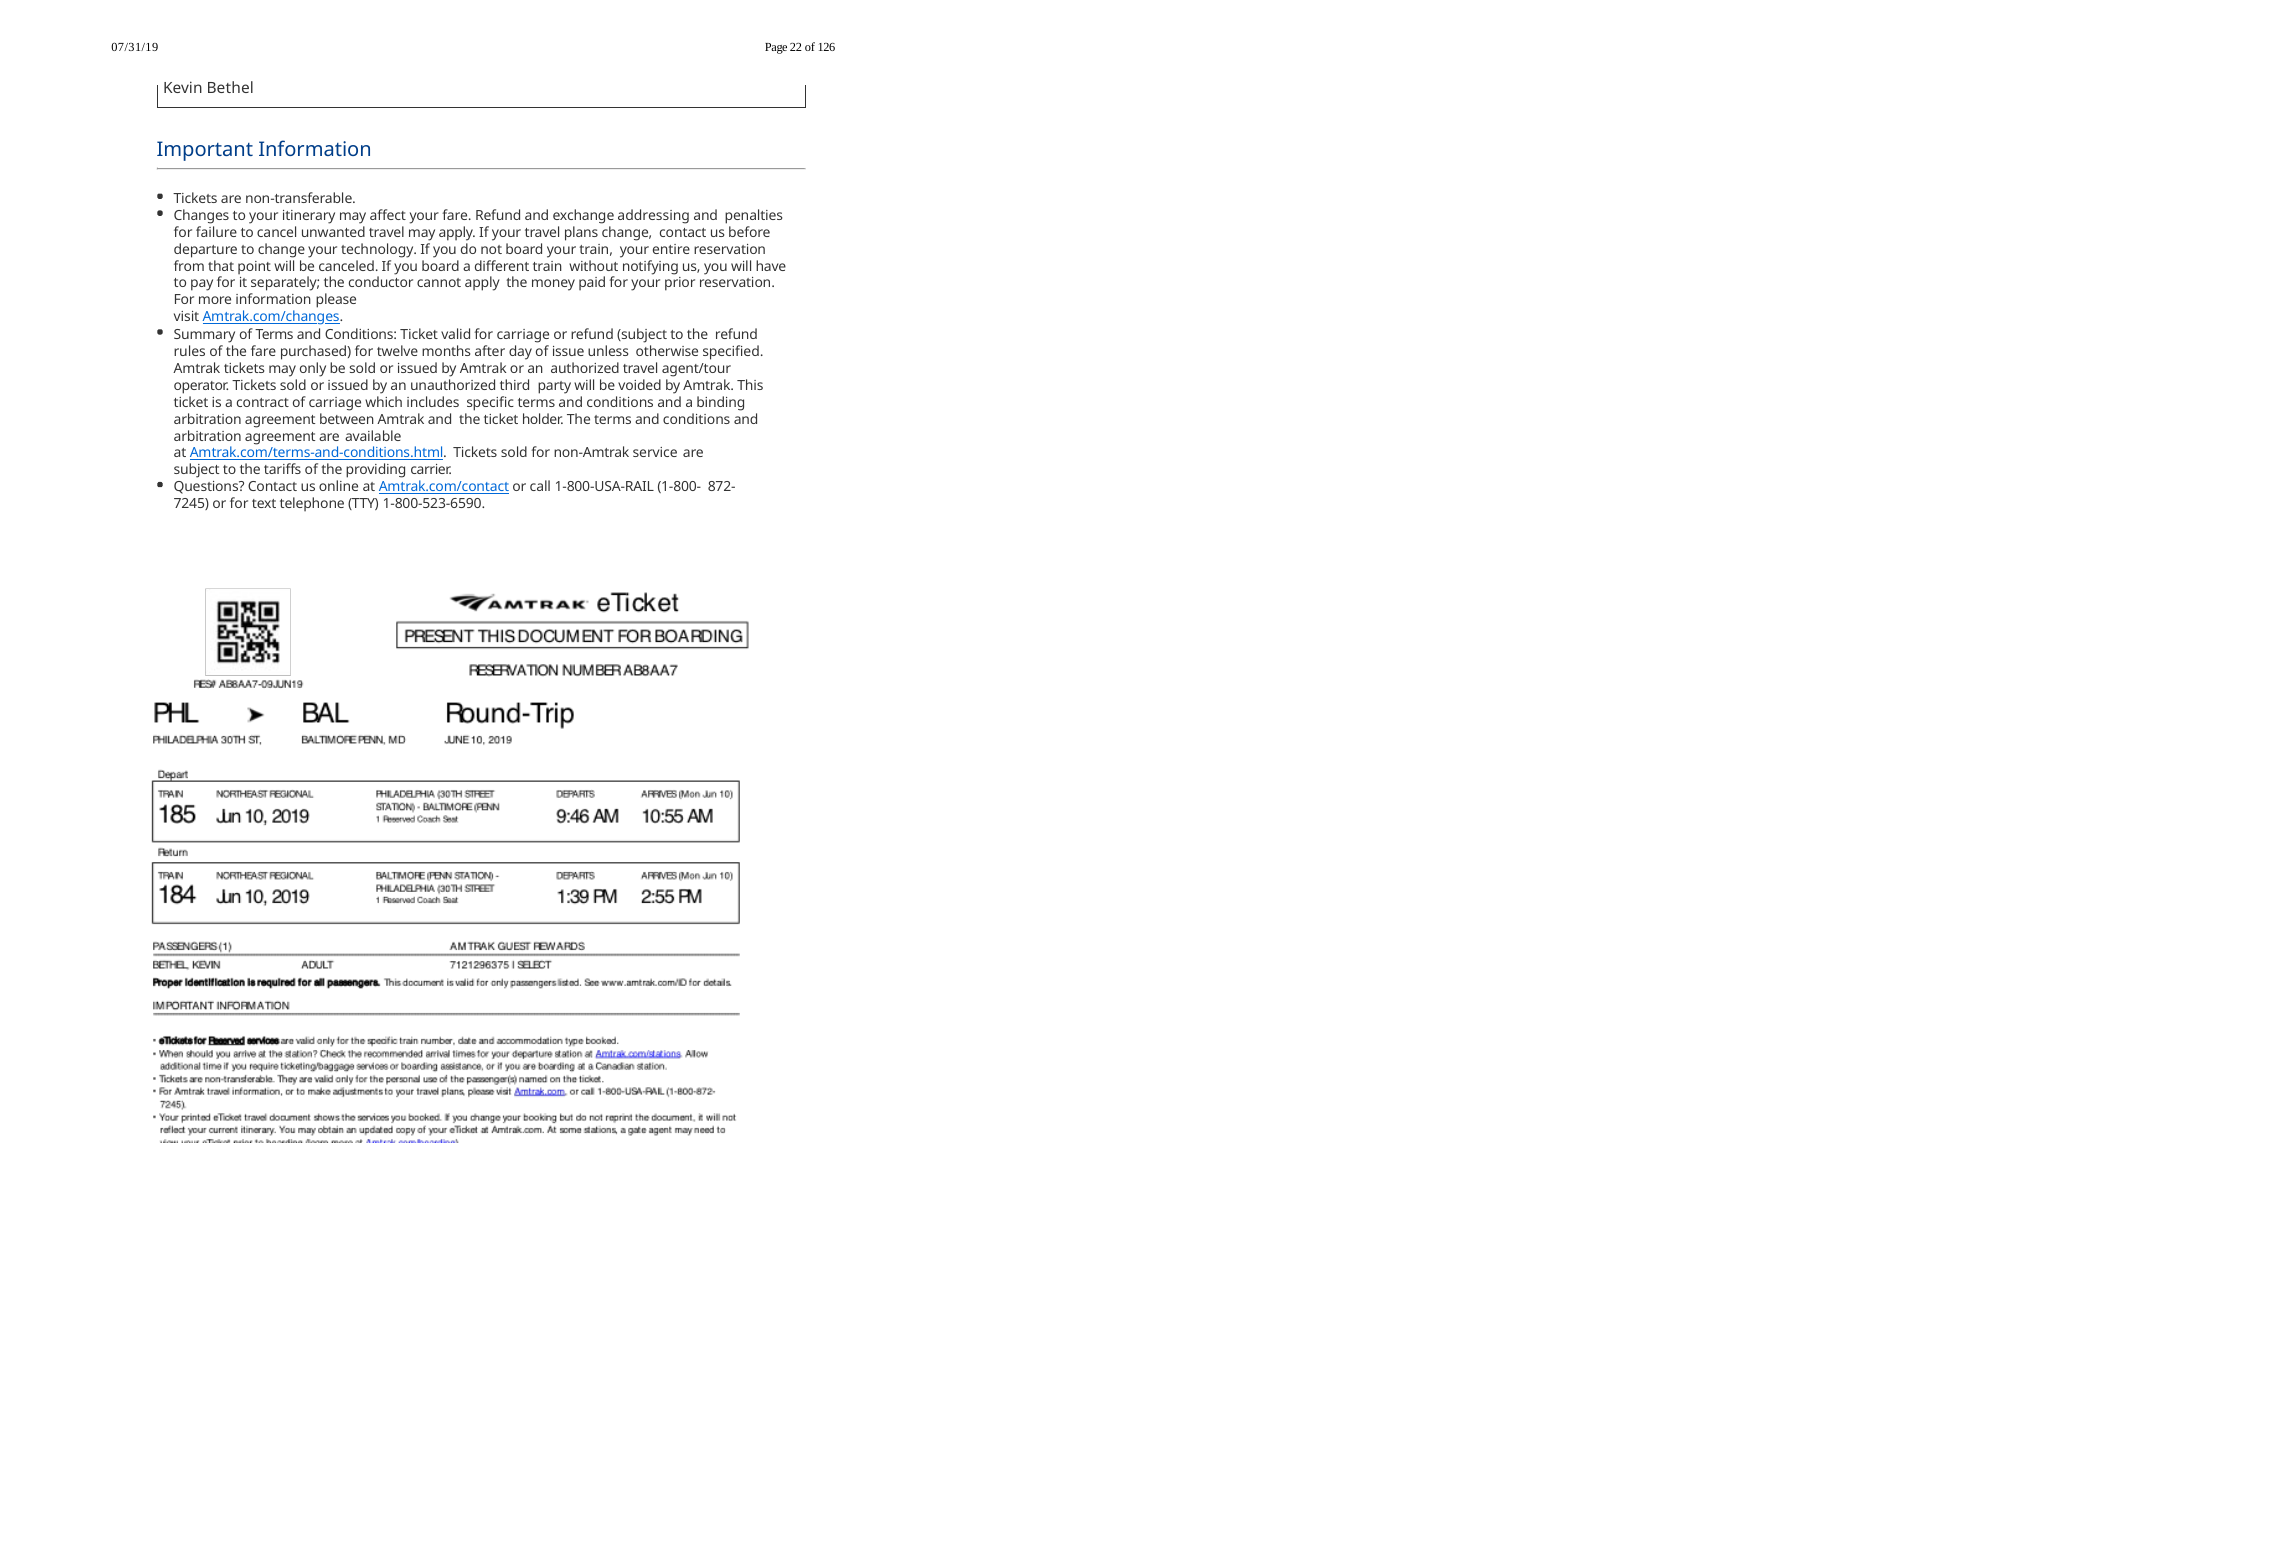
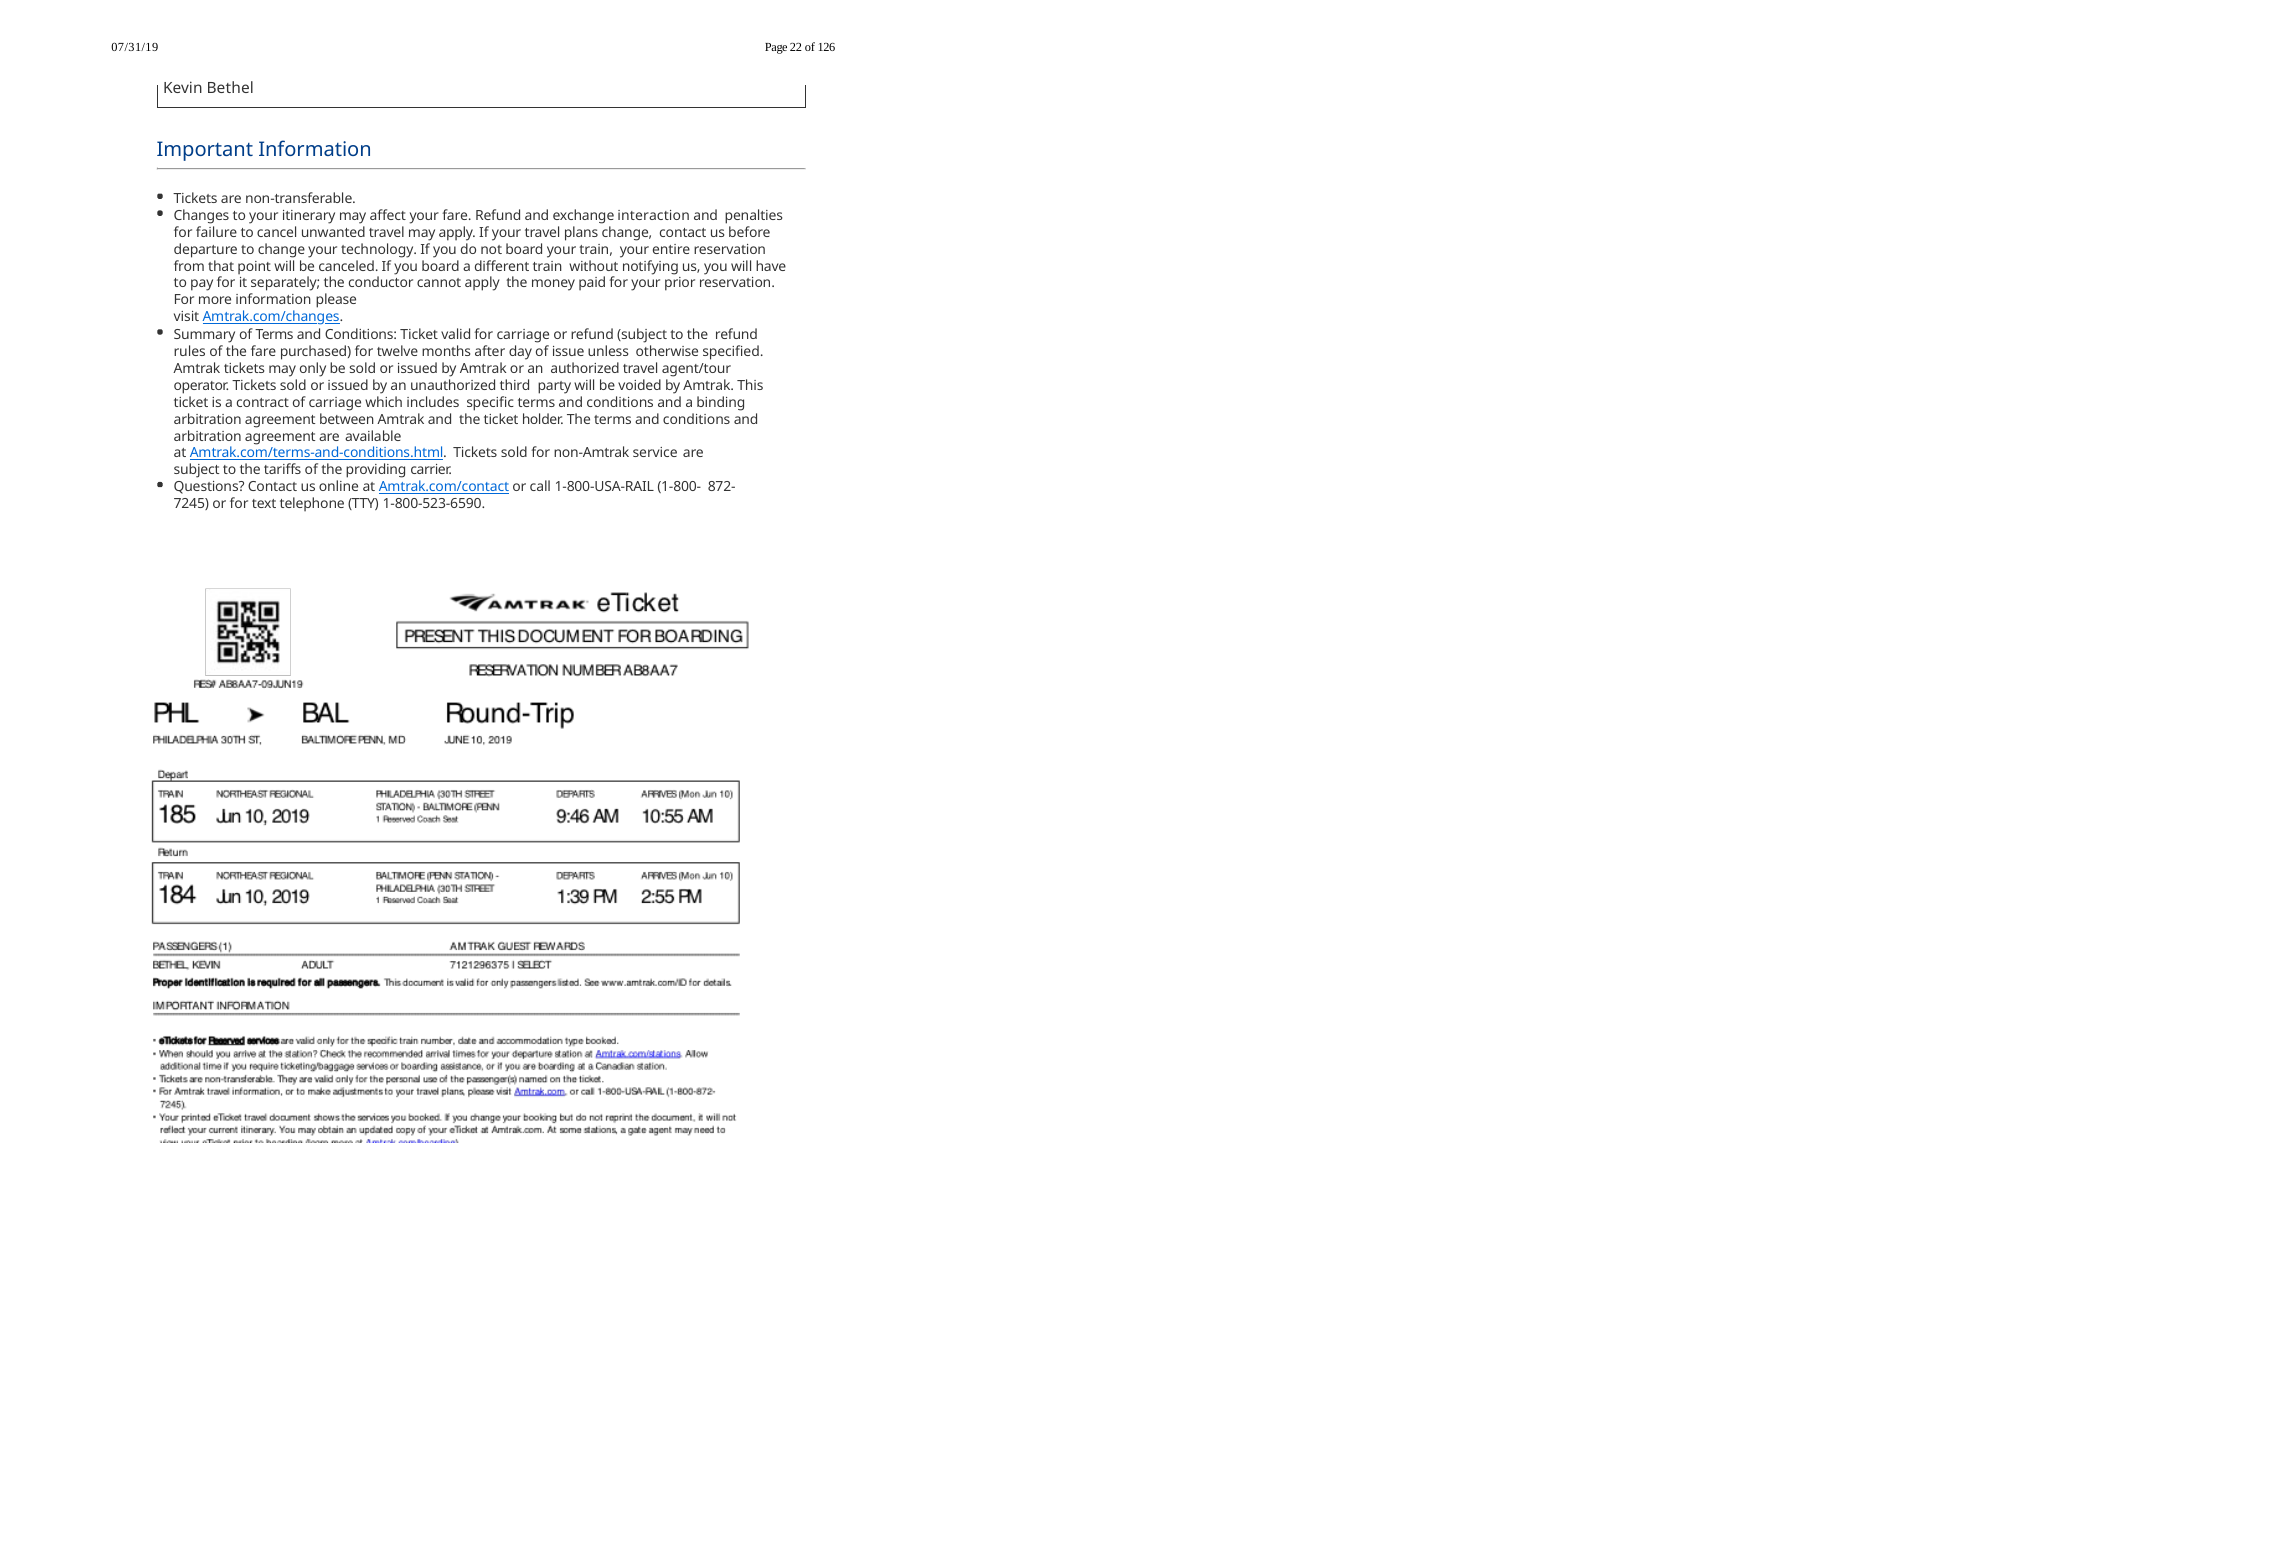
addressing: addressing -> interaction
